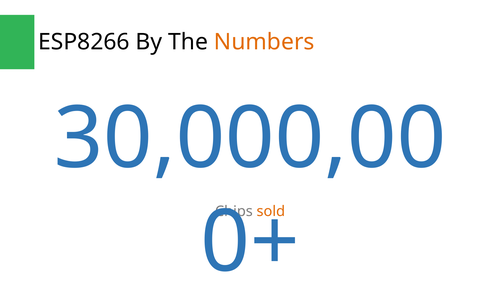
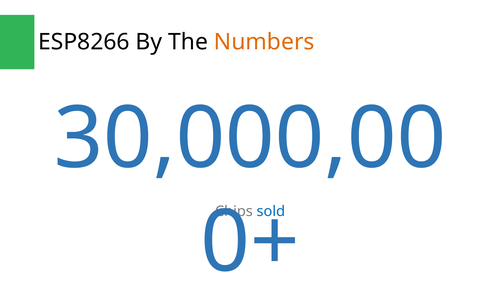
sold colour: orange -> blue
